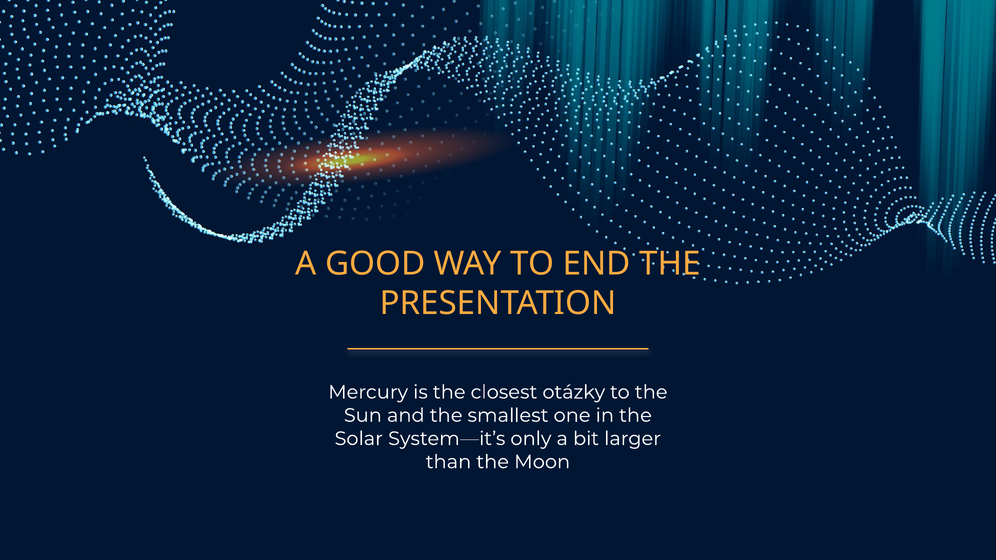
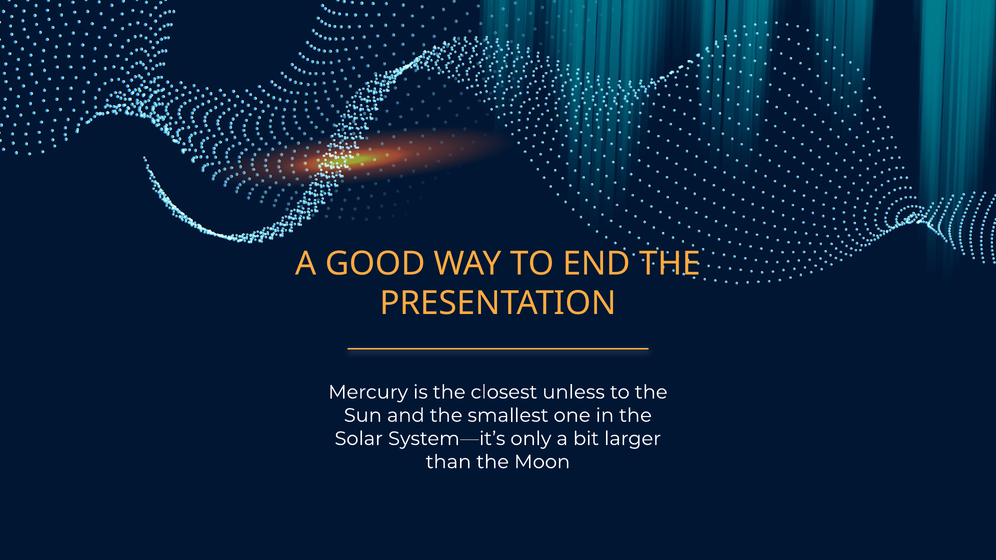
otázky: otázky -> unless
